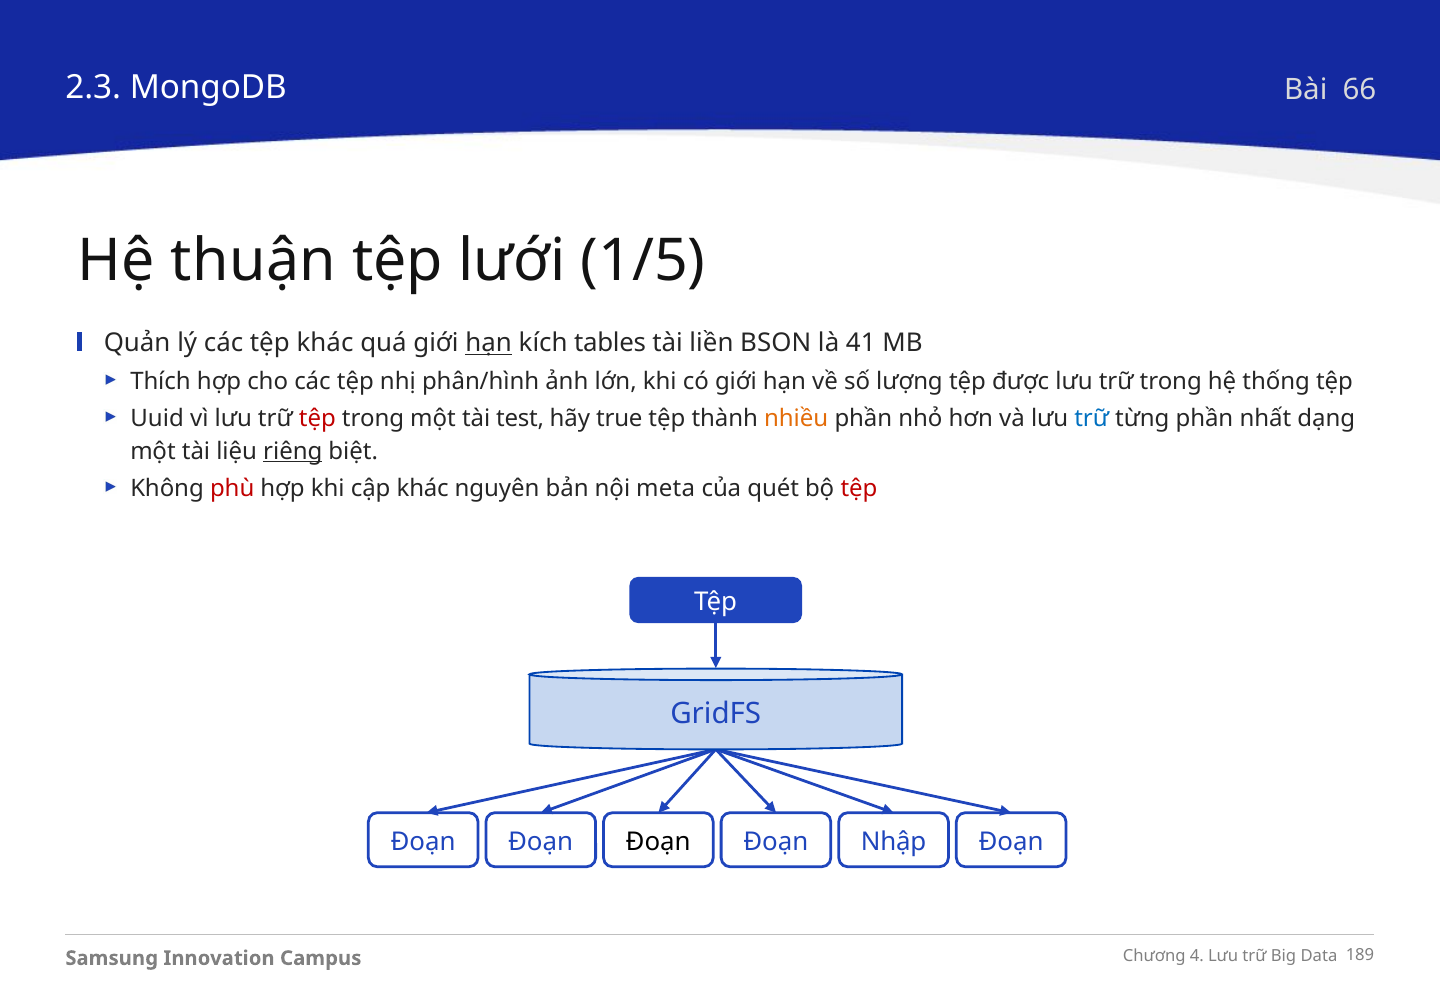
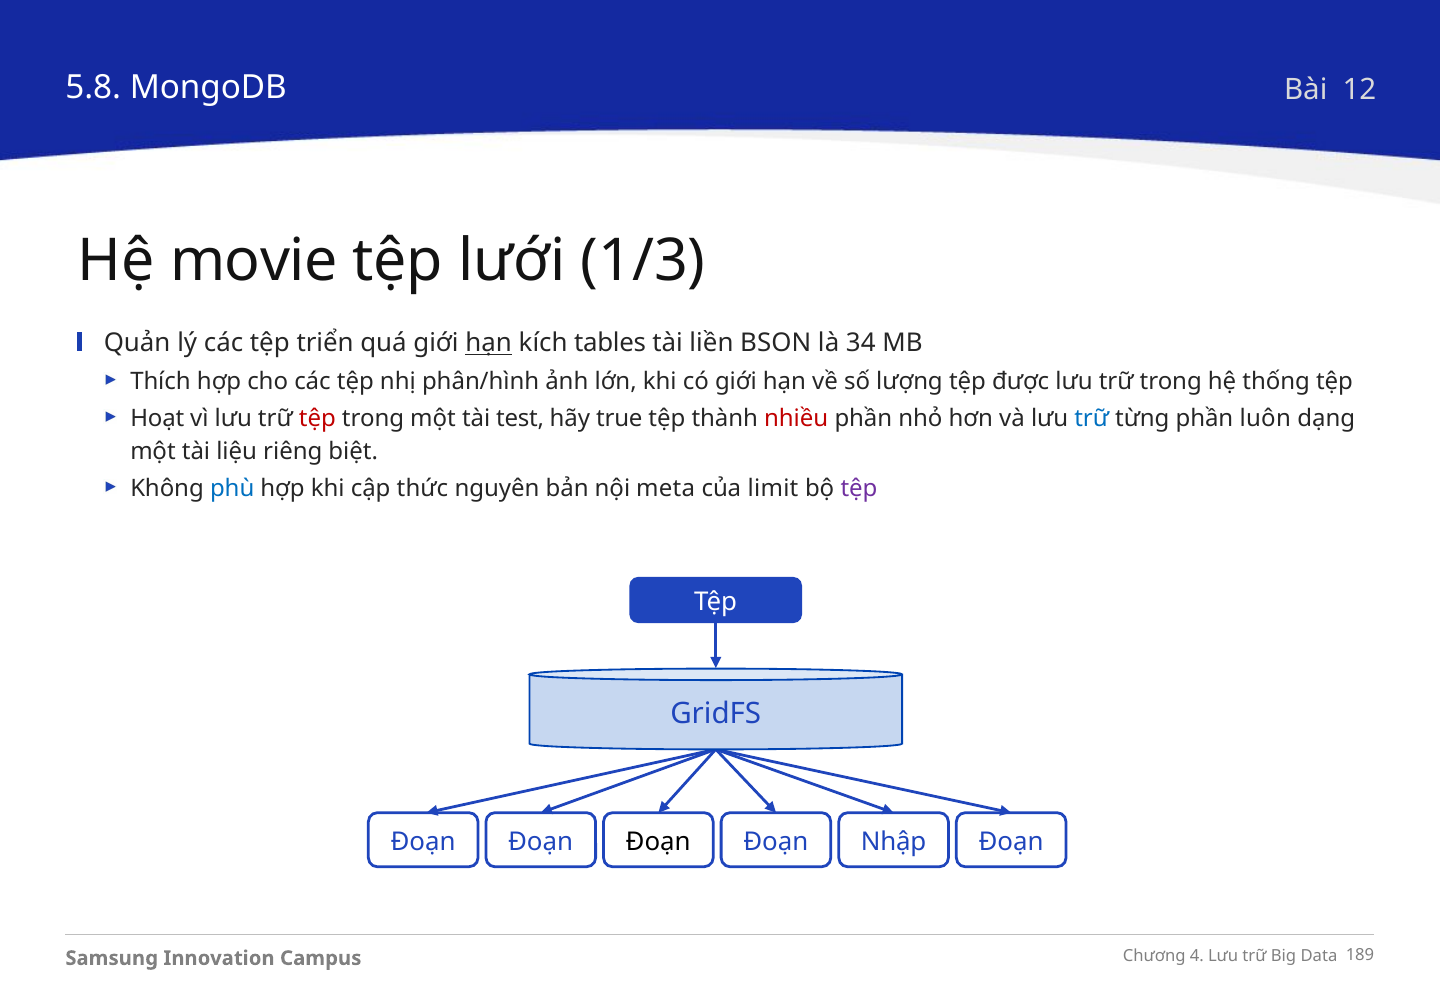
2.3: 2.3 -> 5.8
66: 66 -> 12
thuận: thuận -> movie
1/5: 1/5 -> 1/3
tệp khác: khác -> triển
41: 41 -> 34
Uuid: Uuid -> Hoạt
nhiều colour: orange -> red
nhất: nhất -> luôn
riêng underline: present -> none
phù colour: red -> blue
cập khác: khác -> thức
quét: quét -> limit
tệp at (859, 488) colour: red -> purple
